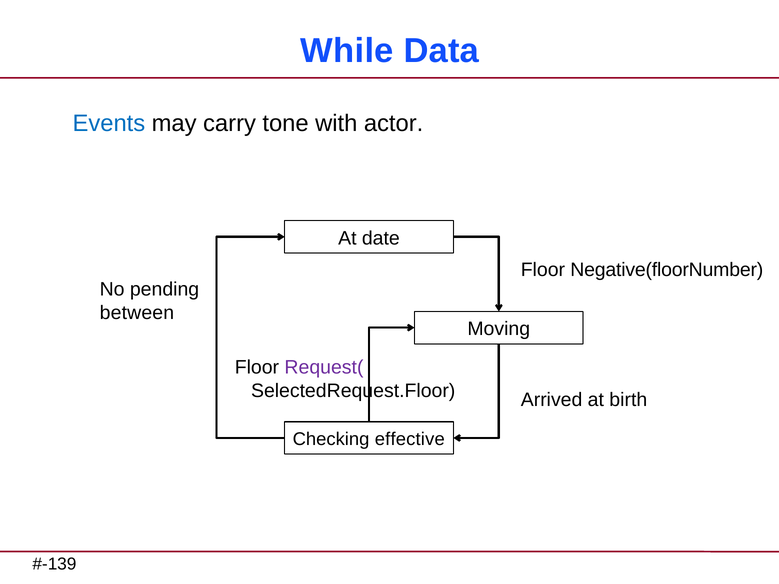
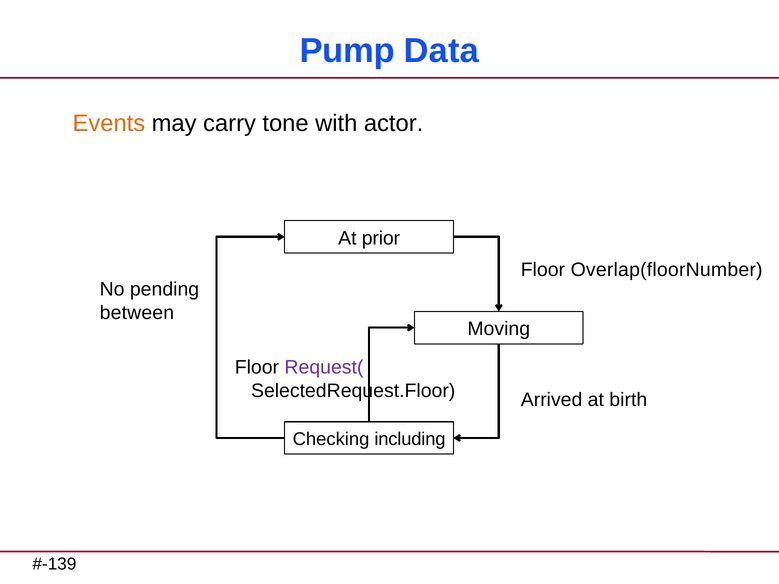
While: While -> Pump
Events colour: blue -> orange
date: date -> prior
Negative(floorNumber: Negative(floorNumber -> Overlap(floorNumber
effective: effective -> including
